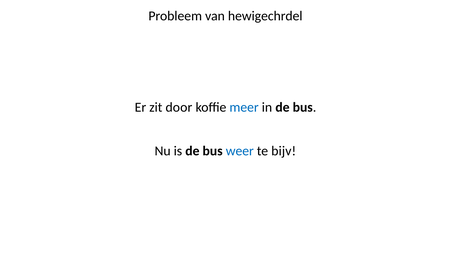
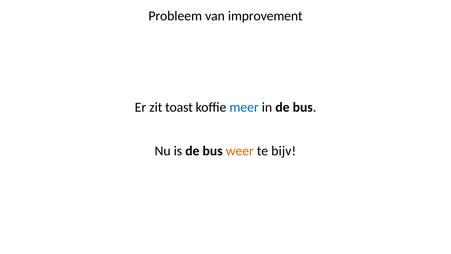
hewigechrdel: hewigechrdel -> improvement
door: door -> toast
weer colour: blue -> orange
